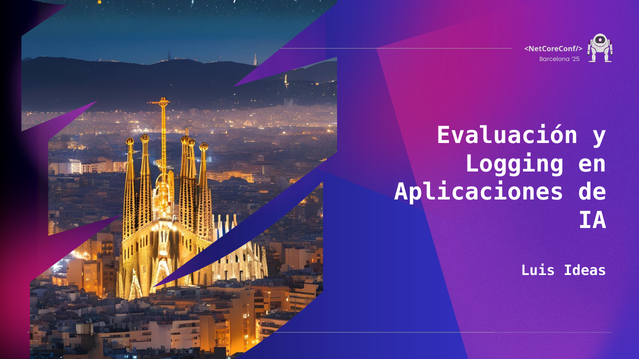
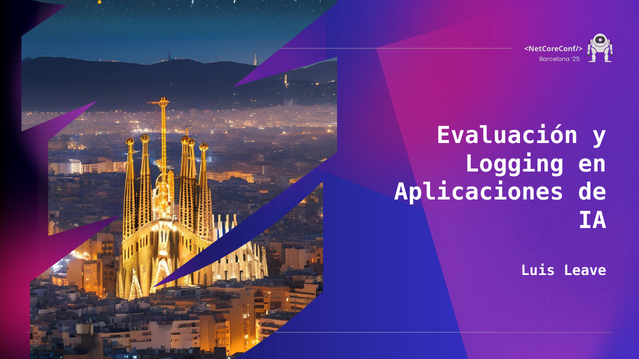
Ideas: Ideas -> Leave
